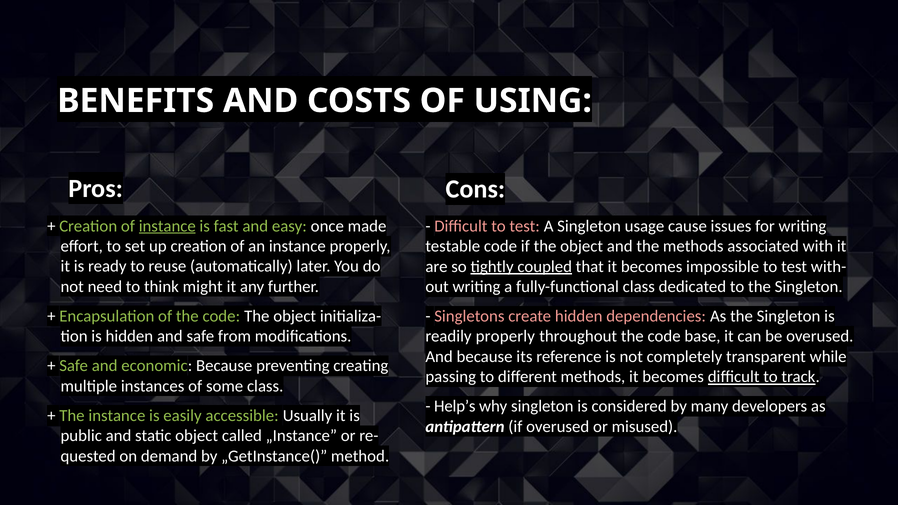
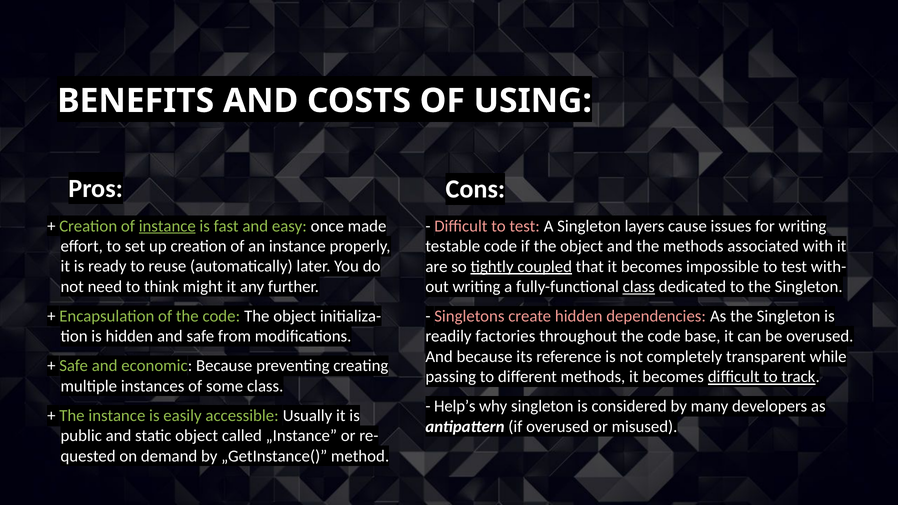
usage: usage -> layers
class at (639, 287) underline: none -> present
readily properly: properly -> factories
